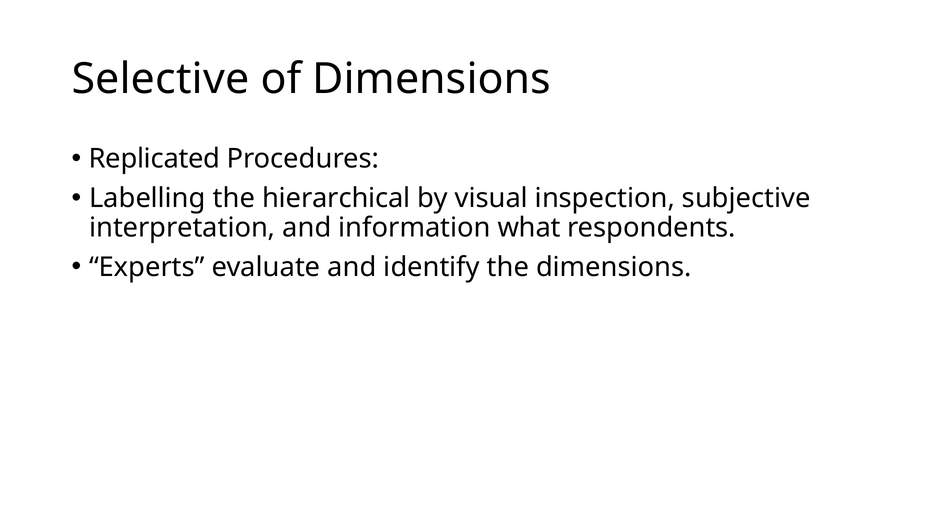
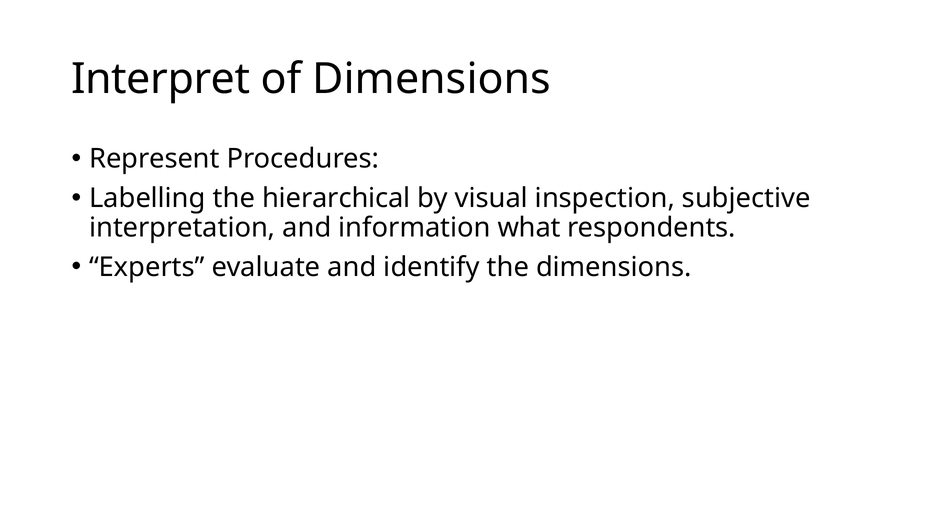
Selective: Selective -> Interpret
Replicated: Replicated -> Represent
